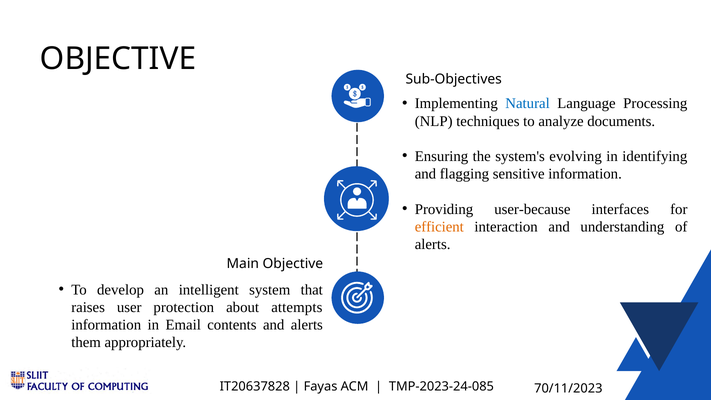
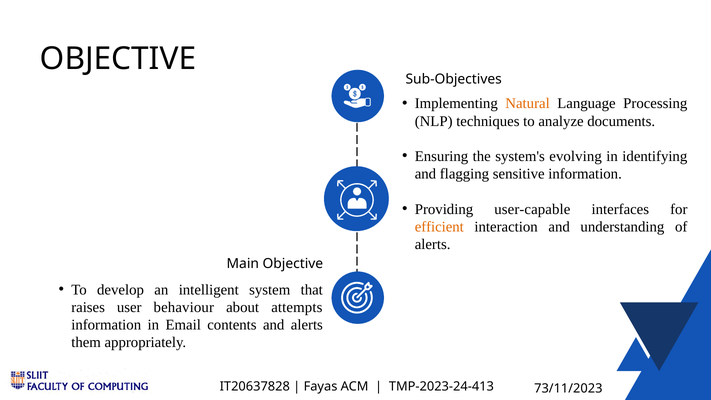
Natural colour: blue -> orange
user-because: user-because -> user-capable
protection: protection -> behaviour
TMP-2023-24-085: TMP-2023-24-085 -> TMP-2023-24-413
70/11/2023: 70/11/2023 -> 73/11/2023
